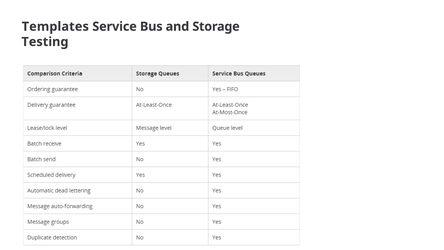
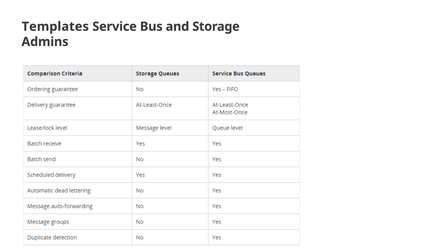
Testing: Testing -> Admins
